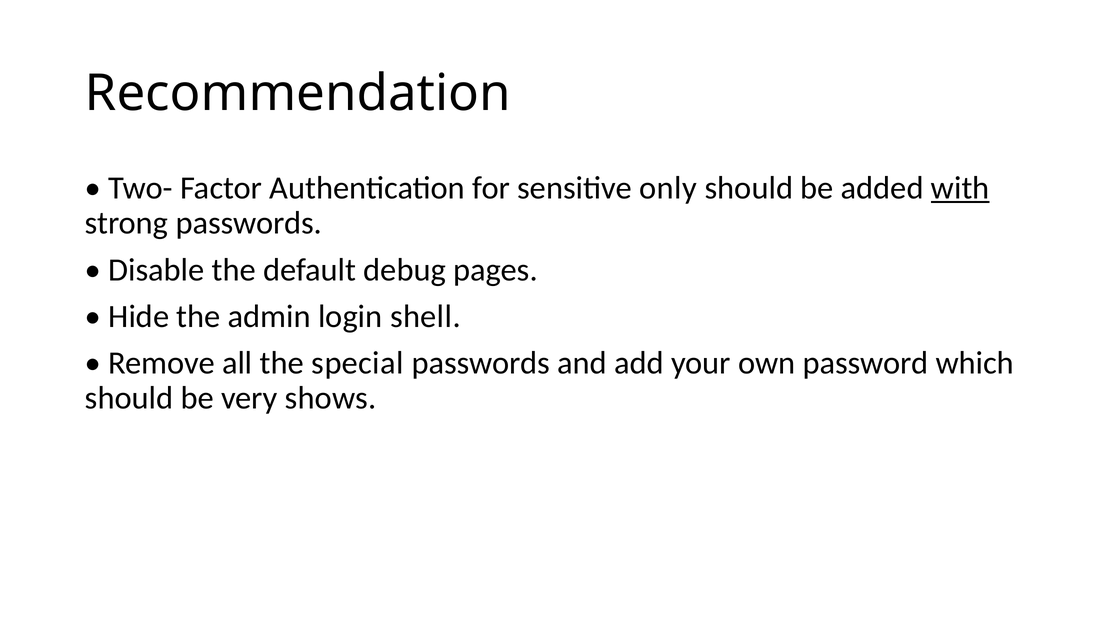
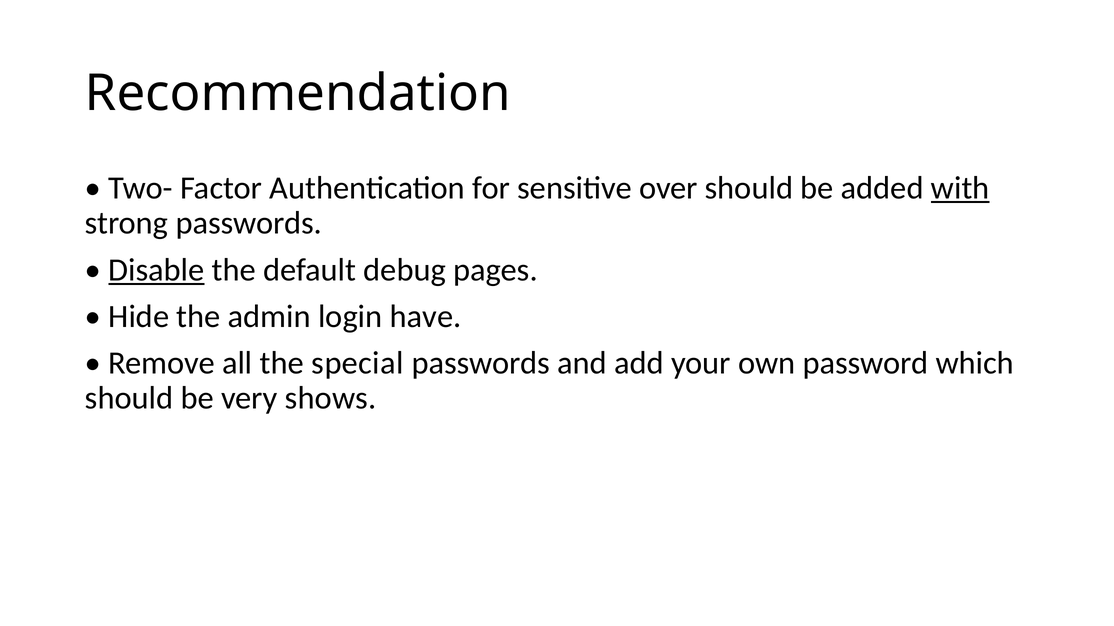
only: only -> over
Disable underline: none -> present
shell: shell -> have
